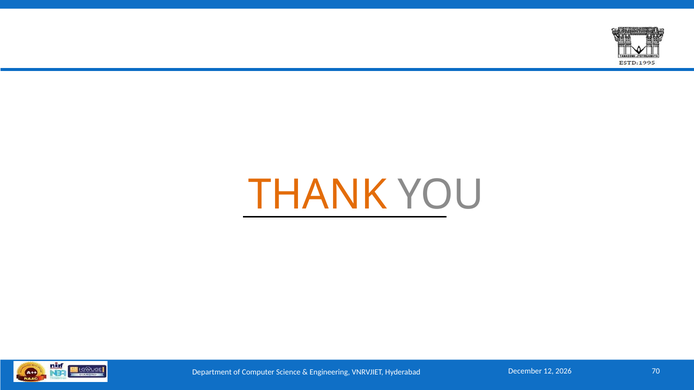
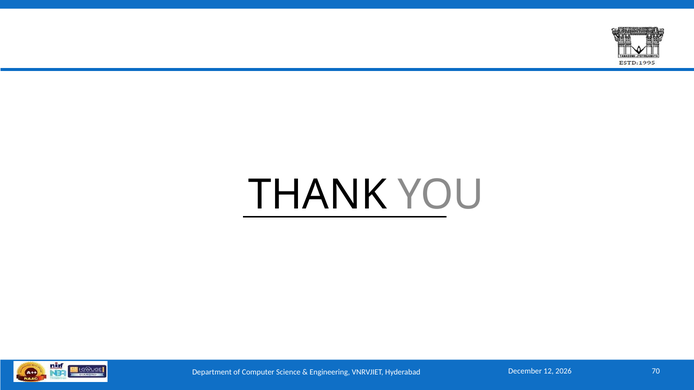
THANK colour: orange -> black
